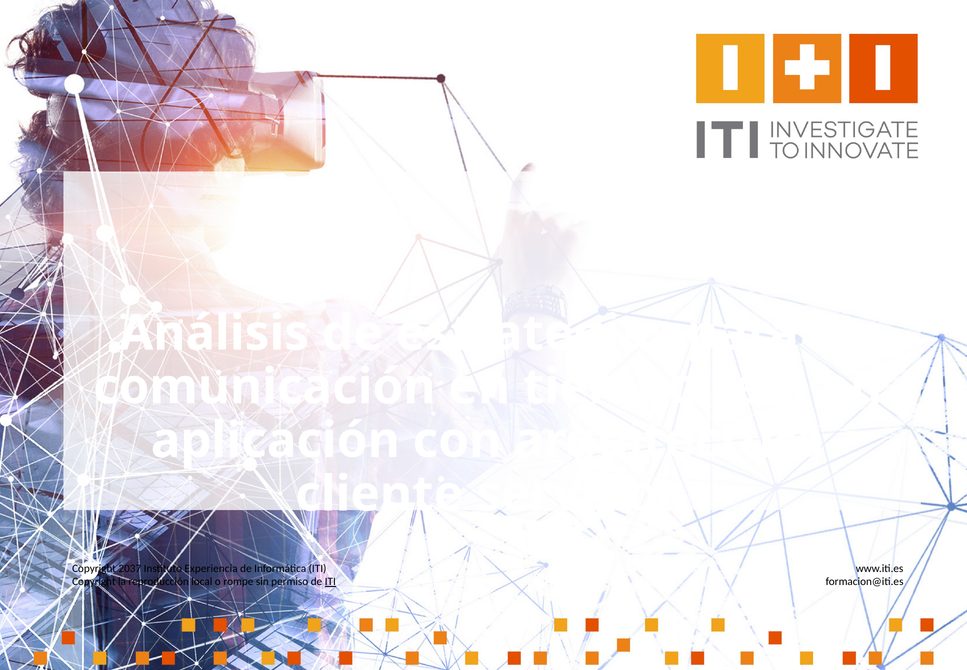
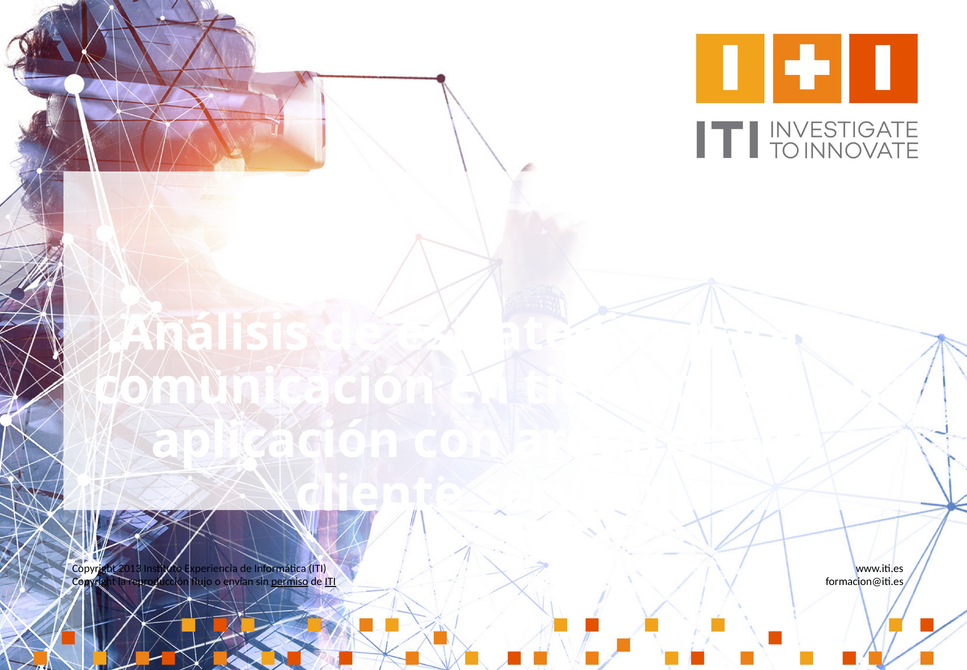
2037: 2037 -> 2013
local: local -> flujo
rompe: rompe -> envían
permiso underline: none -> present
